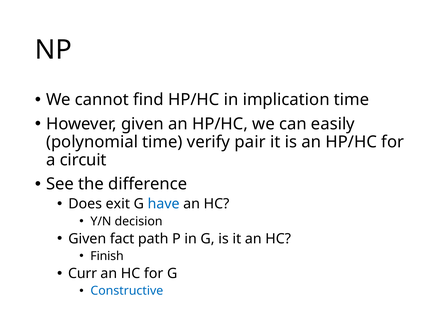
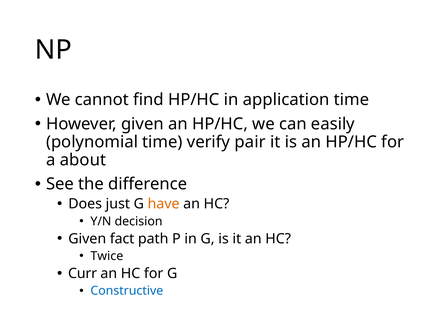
implication: implication -> application
circuit: circuit -> about
exit: exit -> just
have colour: blue -> orange
Finish: Finish -> Twice
